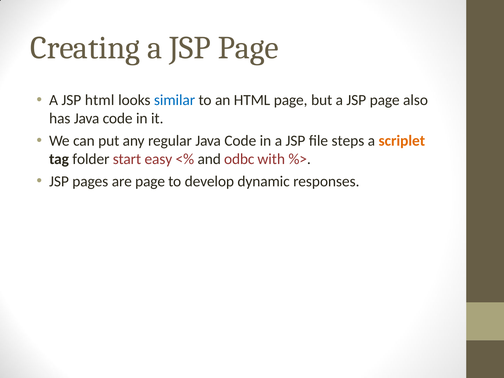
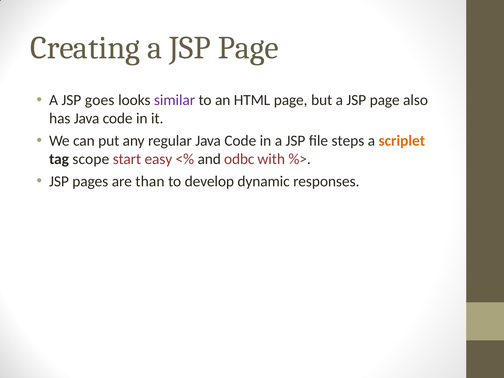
JSP html: html -> goes
similar colour: blue -> purple
folder: folder -> scope
are page: page -> than
